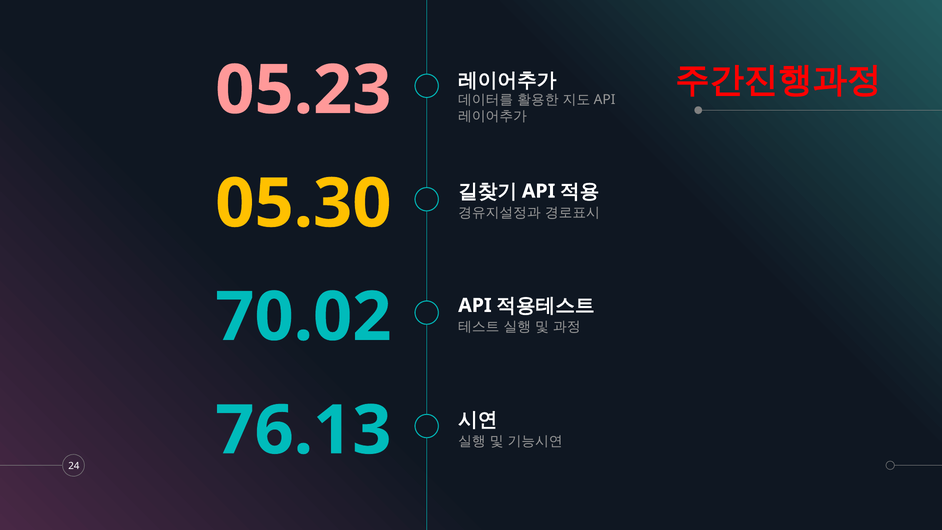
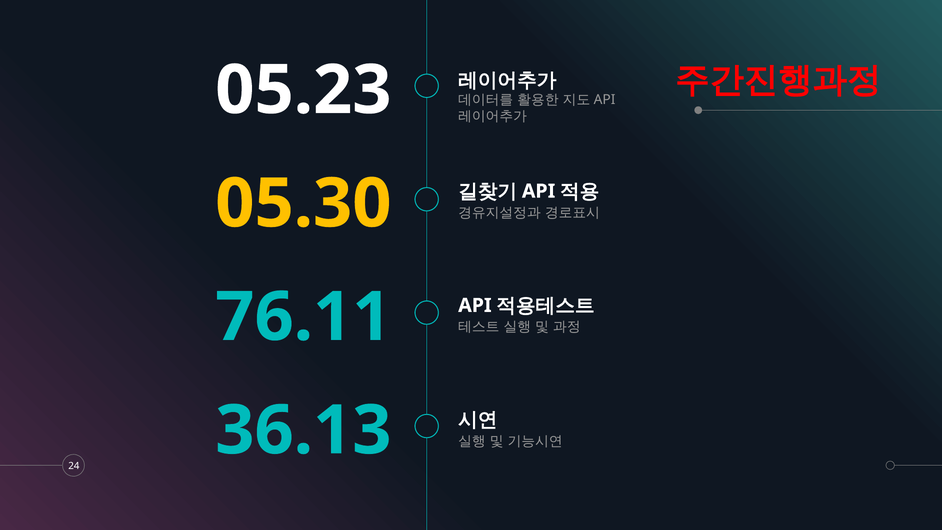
05.23 colour: pink -> white
70.02: 70.02 -> 76.11
76.13: 76.13 -> 36.13
